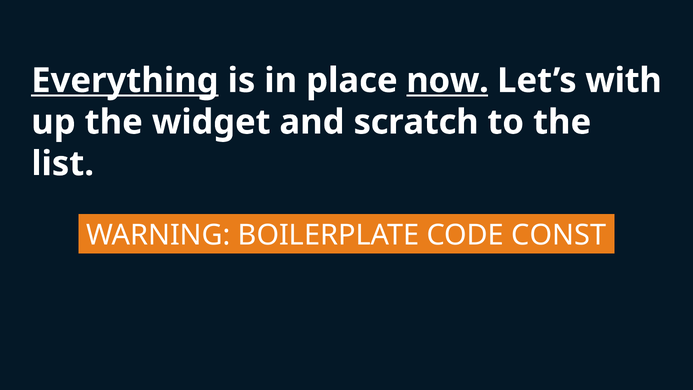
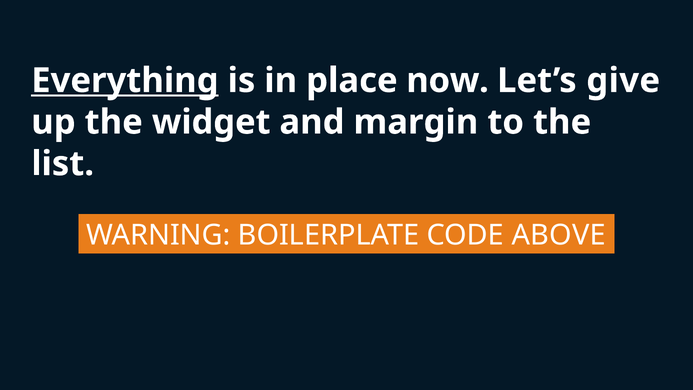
now underline: present -> none
with: with -> give
scratch: scratch -> margin
CONST: CONST -> ABOVE
